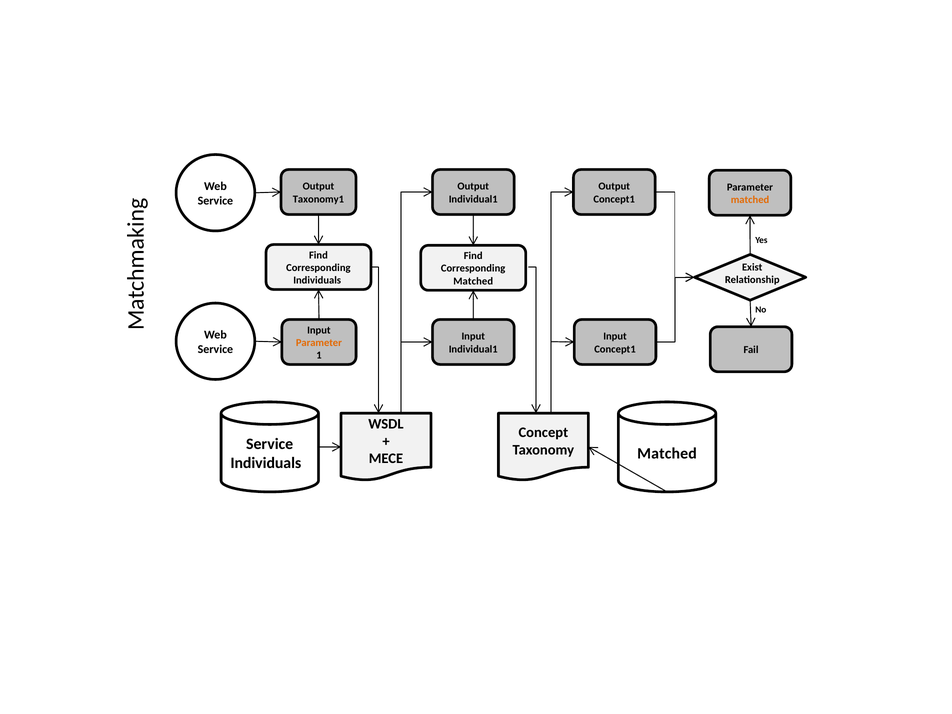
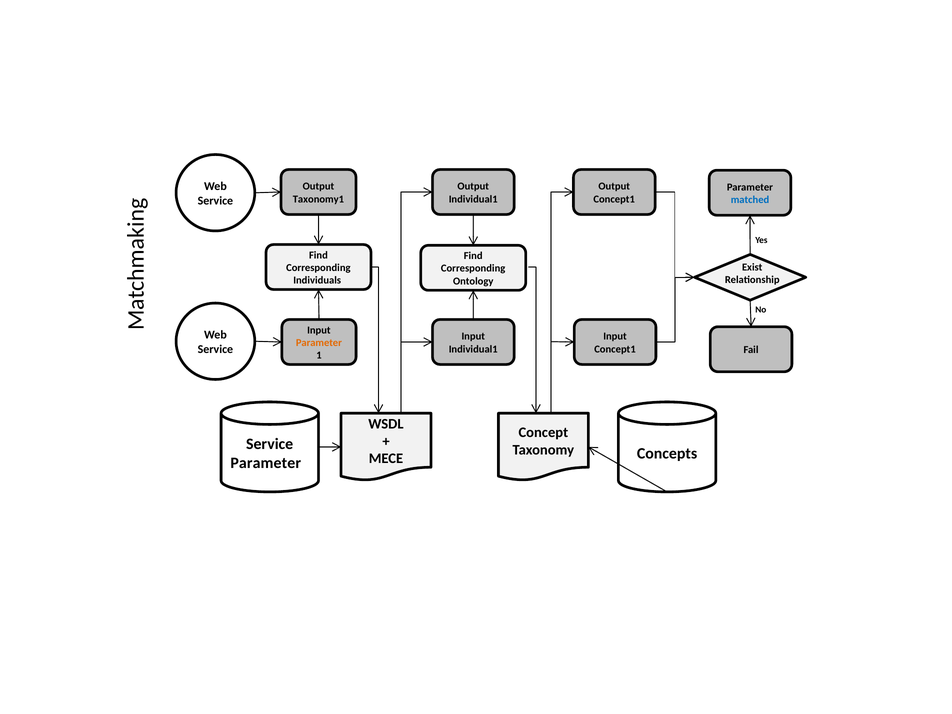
matched at (750, 200) colour: orange -> blue
Matched at (473, 281): Matched -> Ontology
Matched at (667, 454): Matched -> Concepts
Individuals at (266, 463): Individuals -> Parameter
